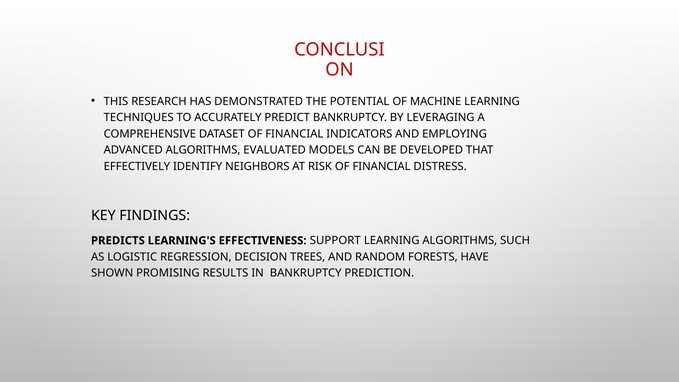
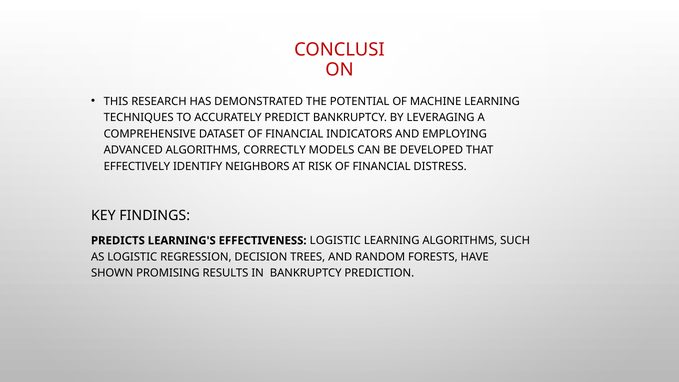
EVALUATED: EVALUATED -> CORRECTLY
EFFECTIVENESS SUPPORT: SUPPORT -> LOGISTIC
